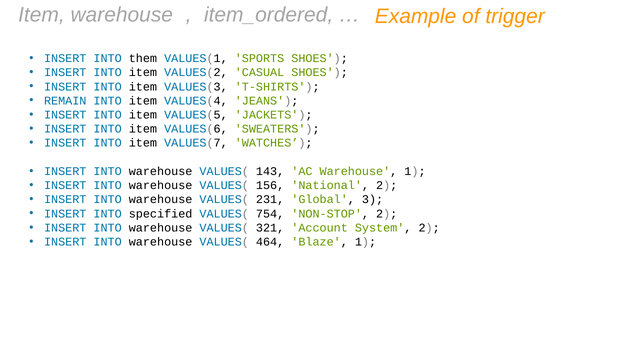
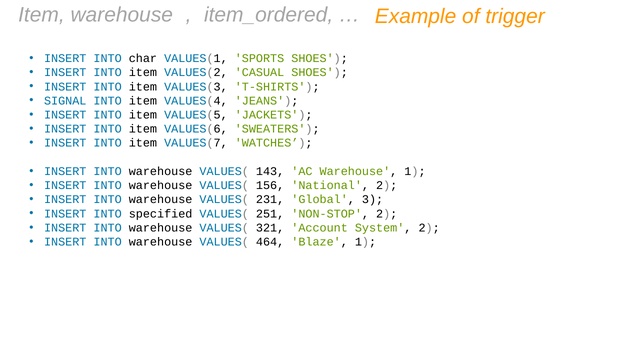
them: them -> char
REMAIN: REMAIN -> SIGNAL
754: 754 -> 251
